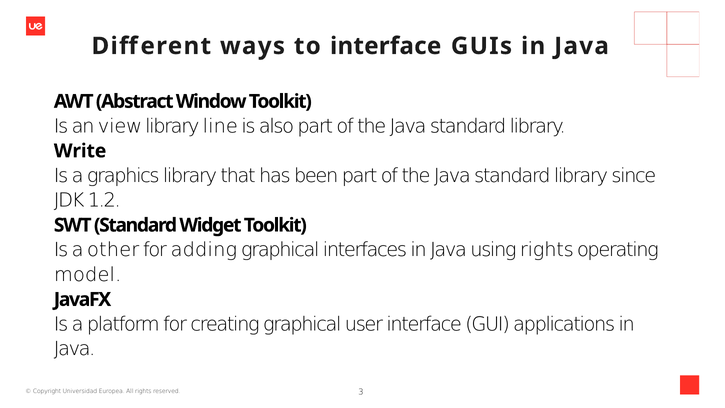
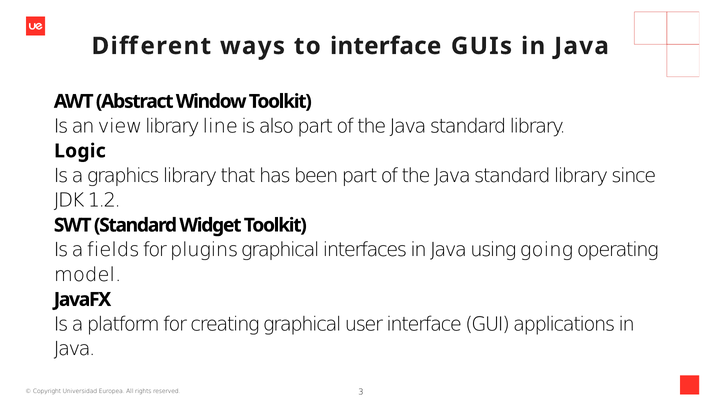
Write: Write -> Logic
other: other -> fields
adding: adding -> plugins
using rights: rights -> going
